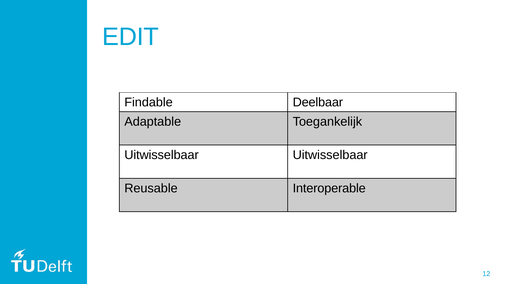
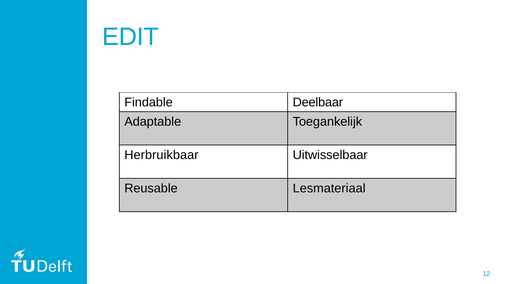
Uitwisselbaar at (162, 155): Uitwisselbaar -> Herbruikbaar
Interoperable: Interoperable -> Lesmateriaal
